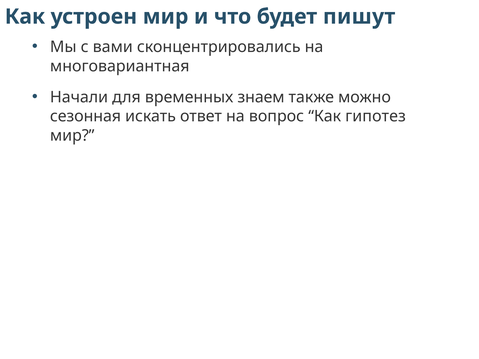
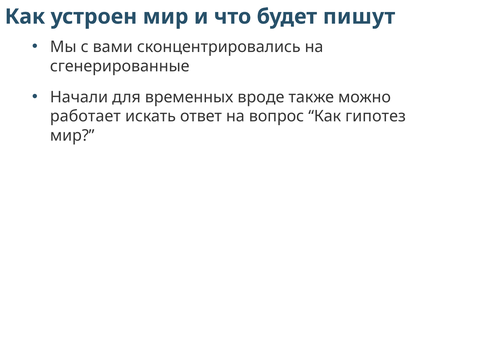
многовариантная: многовариантная -> сгенерированные
знаем: знаем -> вроде
сезонная: сезонная -> работает
